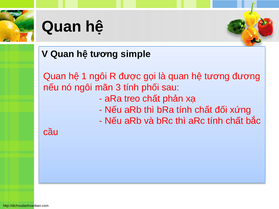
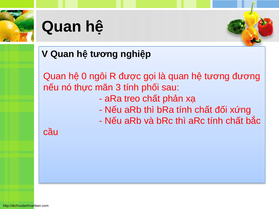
simple: simple -> nghiệp
1: 1 -> 0
nó ngôi: ngôi -> thực
